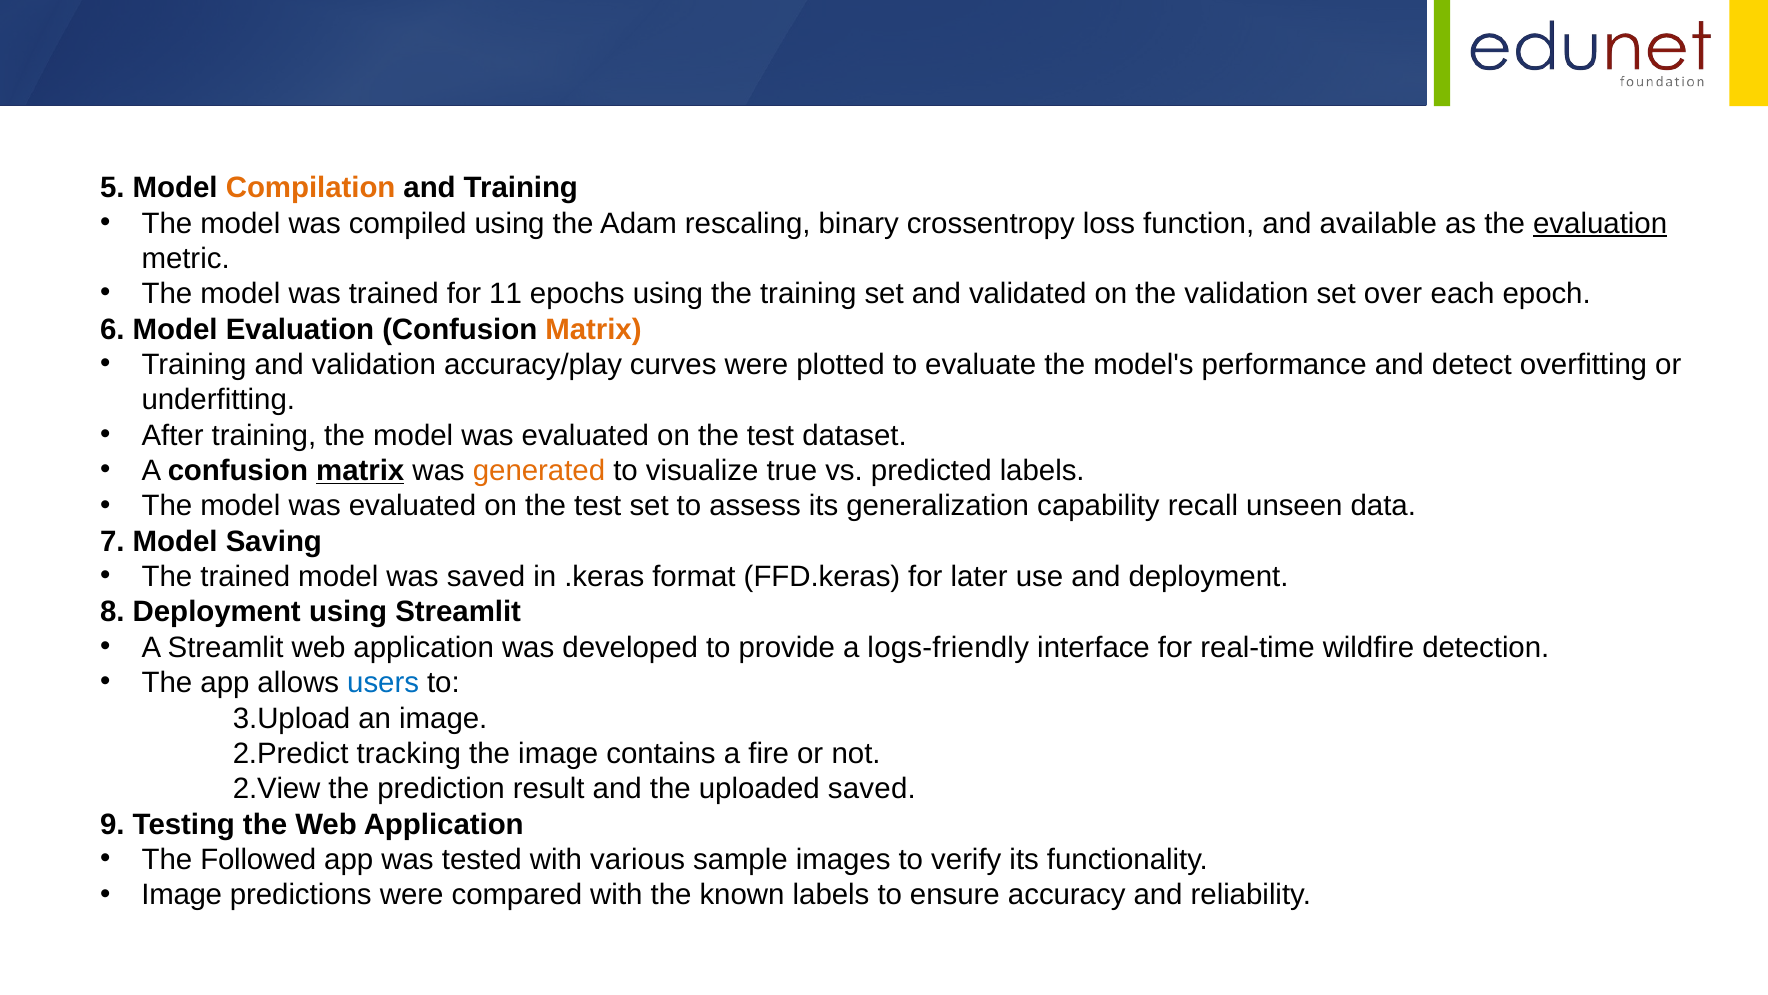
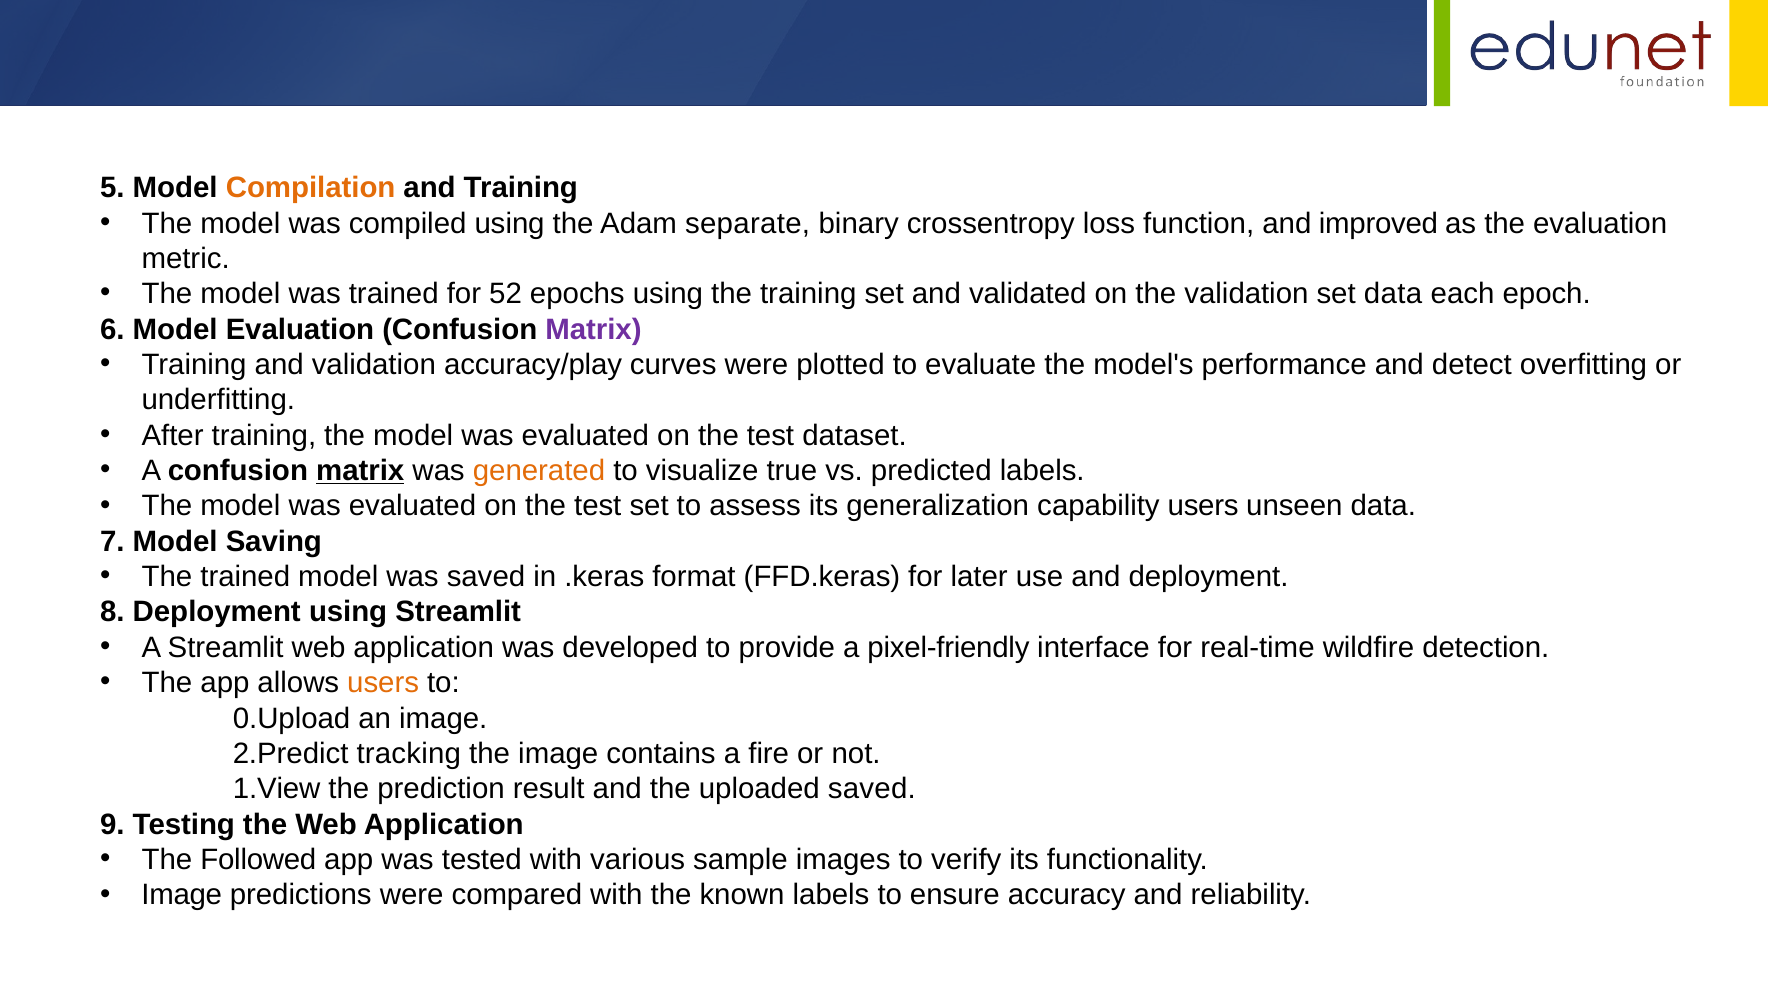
rescaling: rescaling -> separate
available: available -> improved
evaluation at (1600, 223) underline: present -> none
11: 11 -> 52
set over: over -> data
Matrix at (594, 329) colour: orange -> purple
capability recall: recall -> users
logs-friendly: logs-friendly -> pixel-friendly
users at (383, 683) colour: blue -> orange
3.Upload: 3.Upload -> 0.Upload
2.View: 2.View -> 1.View
